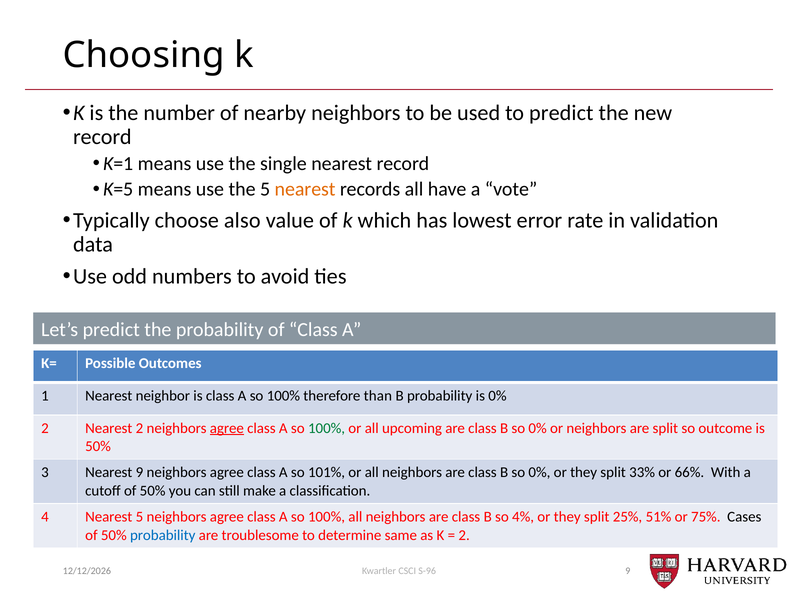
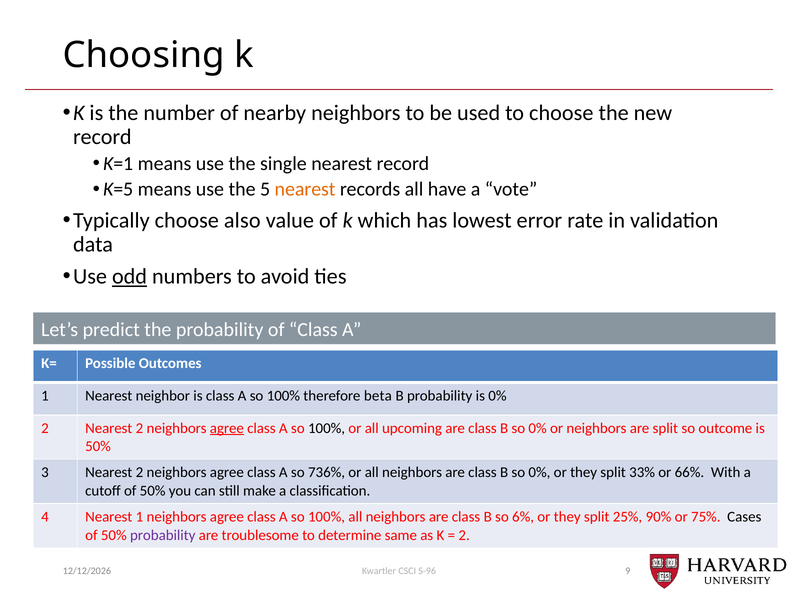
to predict: predict -> choose
odd underline: none -> present
than: than -> beta
100% at (327, 428) colour: green -> black
3 Nearest 9: 9 -> 2
101%: 101% -> 736%
Nearest 5: 5 -> 1
4%: 4% -> 6%
51%: 51% -> 90%
probability at (163, 536) colour: blue -> purple
